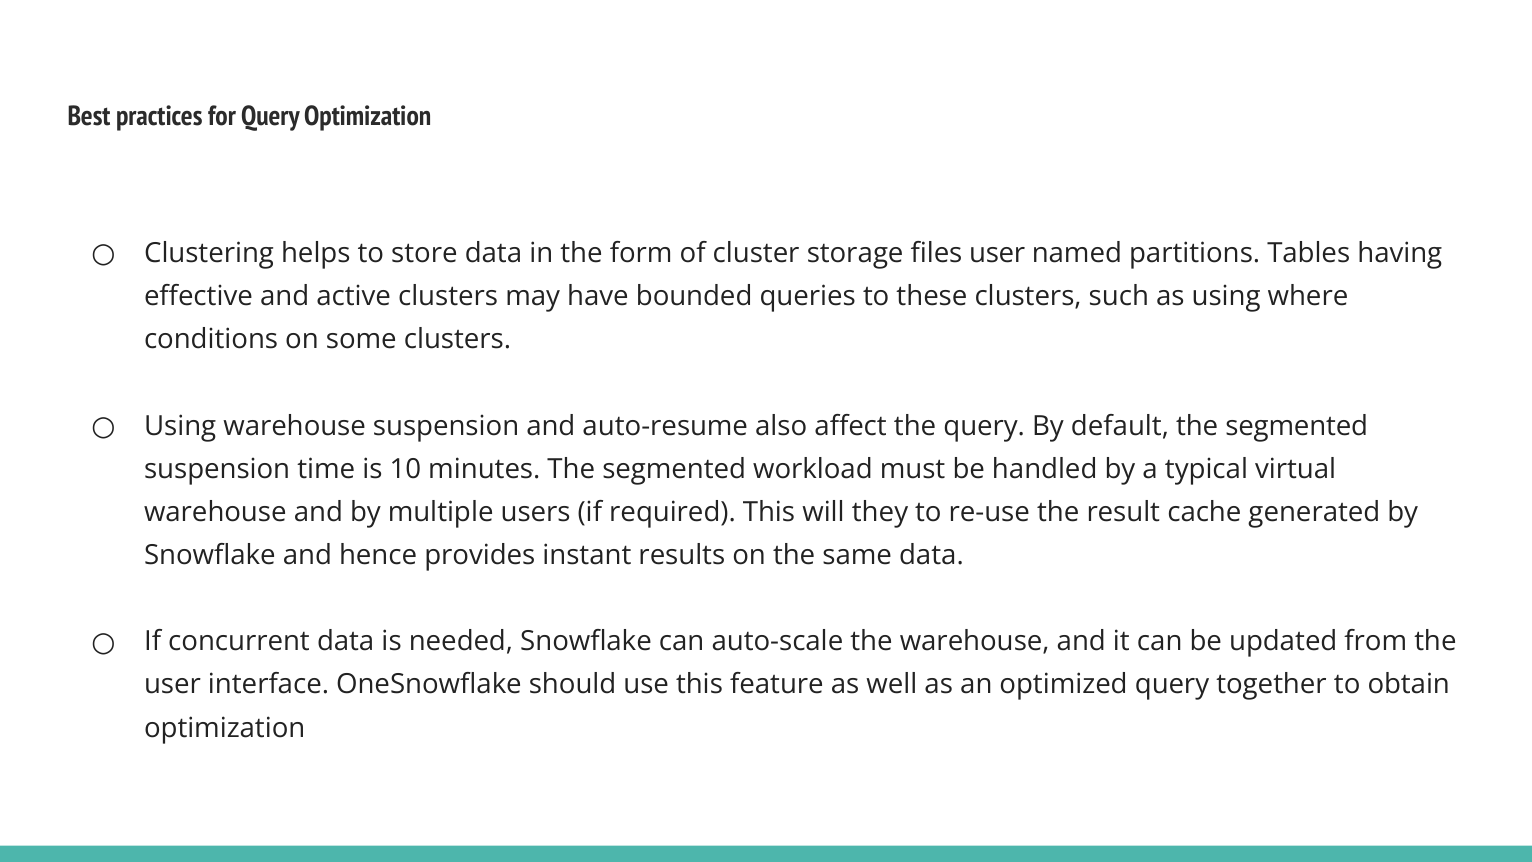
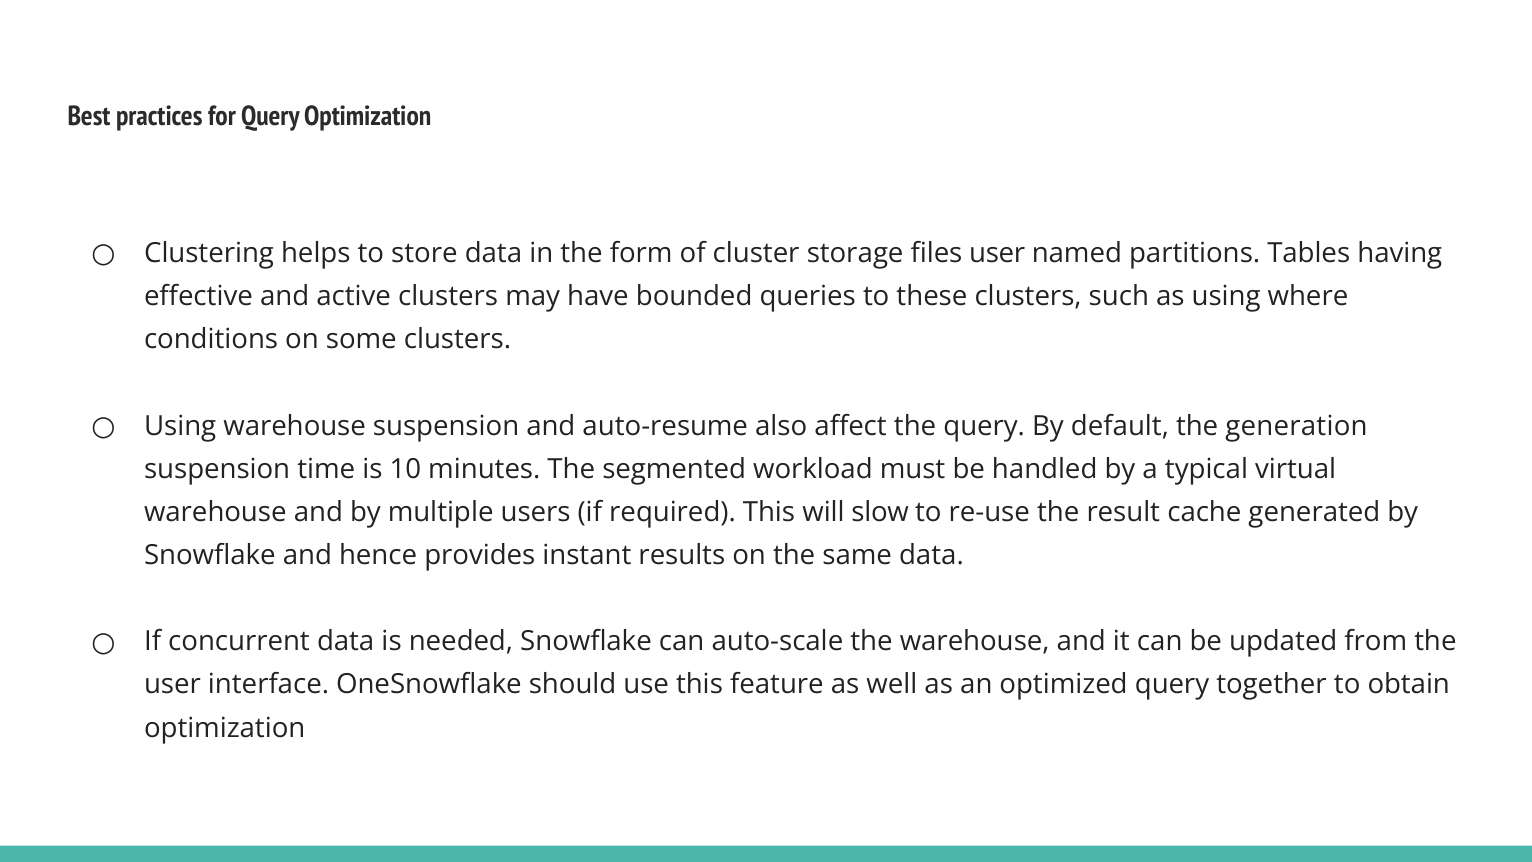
default the segmented: segmented -> generation
they: they -> slow
